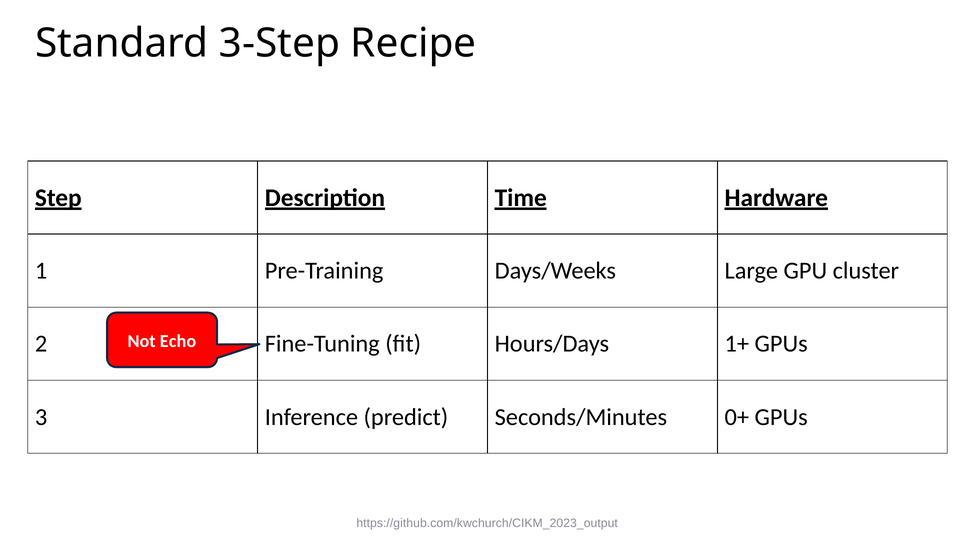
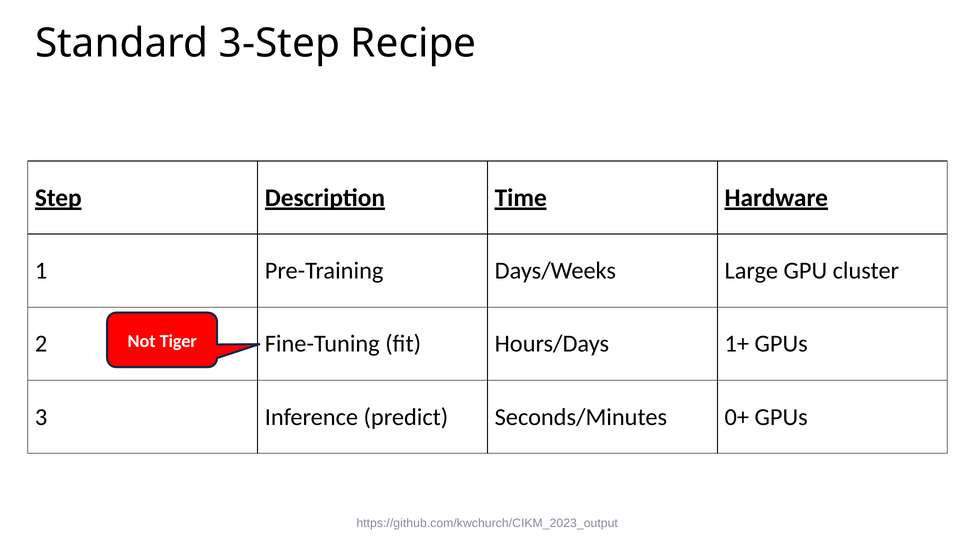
Echo: Echo -> Tiger
